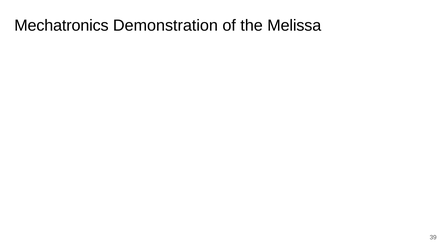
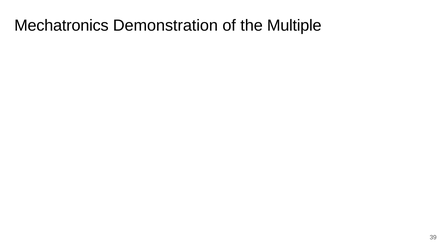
Melissa: Melissa -> Multiple
